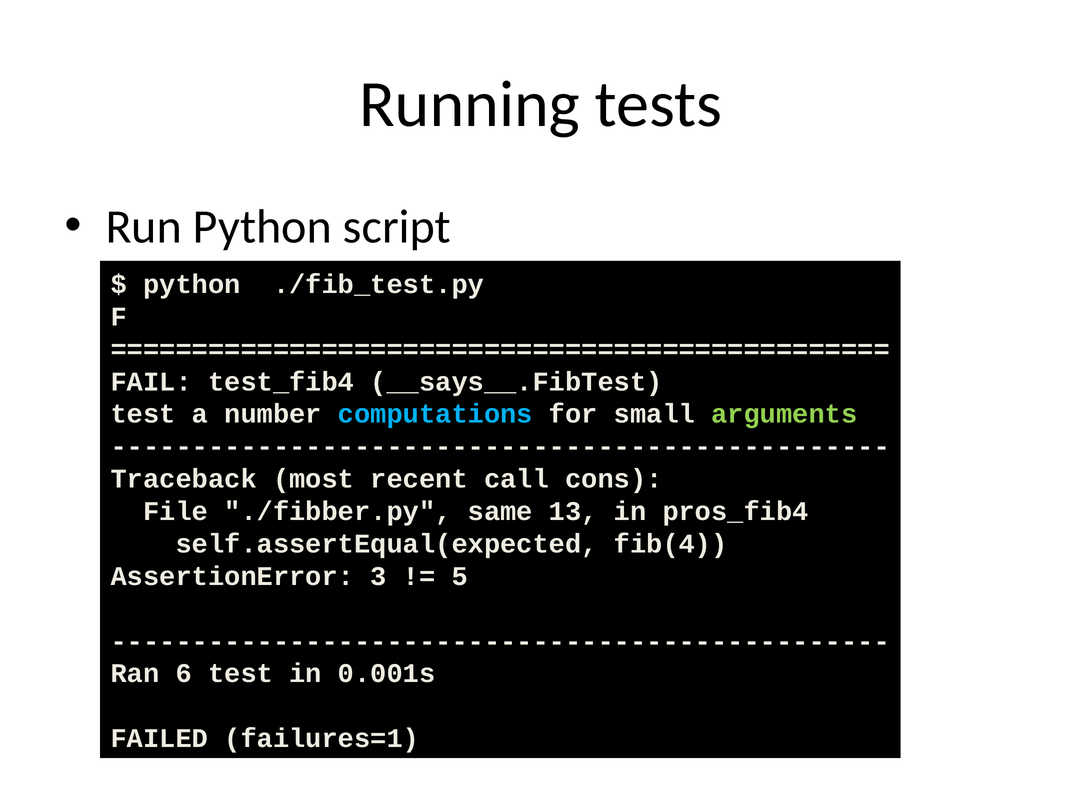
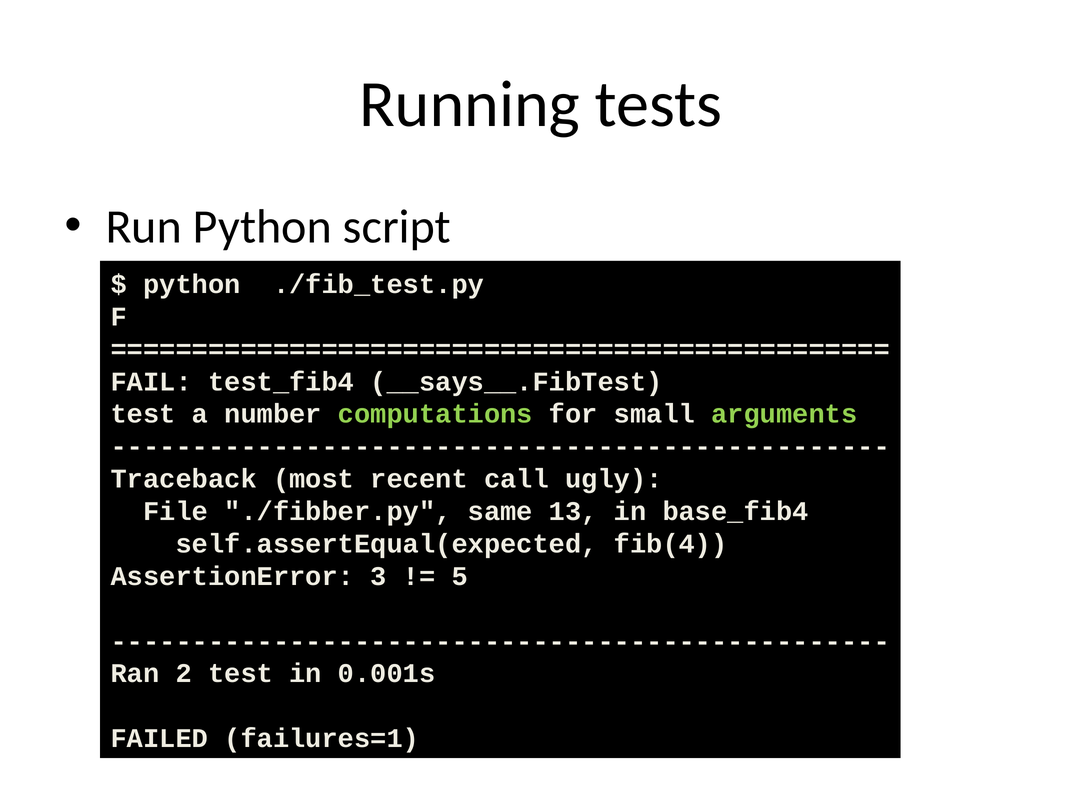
computations colour: light blue -> light green
cons: cons -> ugly
pros_fib4: pros_fib4 -> base_fib4
6: 6 -> 2
